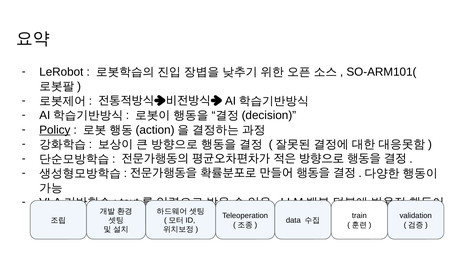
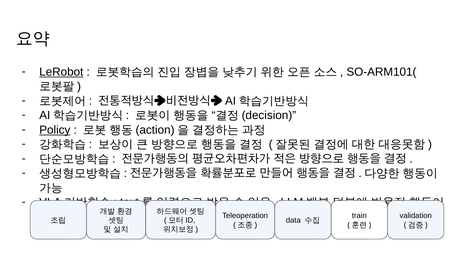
LeRobot underline: none -> present
